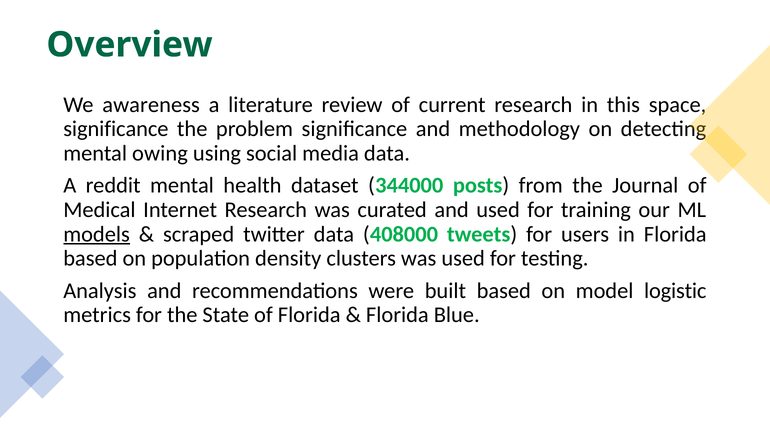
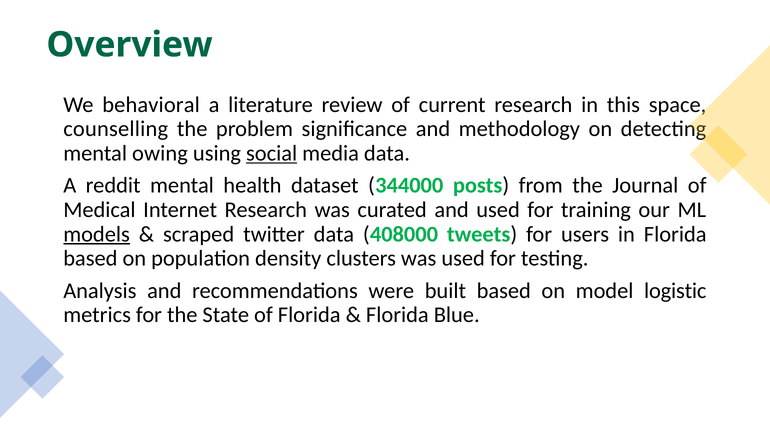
awareness: awareness -> behavioral
significance at (116, 129): significance -> counselling
social underline: none -> present
